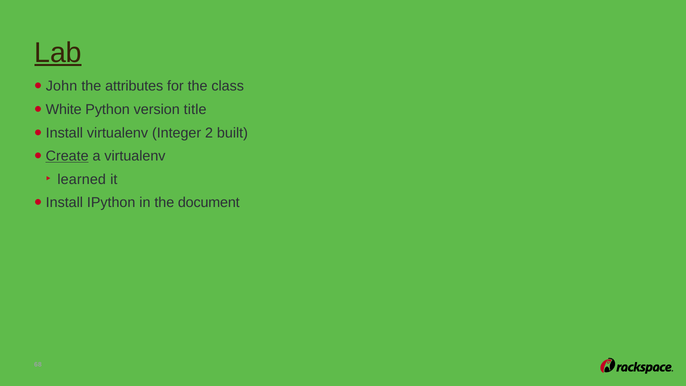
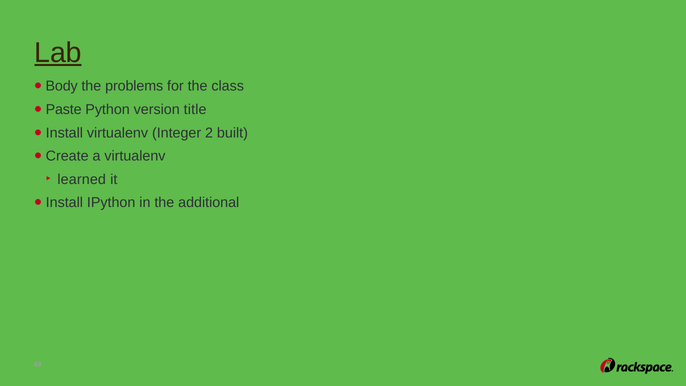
John: John -> Body
attributes: attributes -> problems
White: White -> Paste
Create underline: present -> none
document: document -> additional
